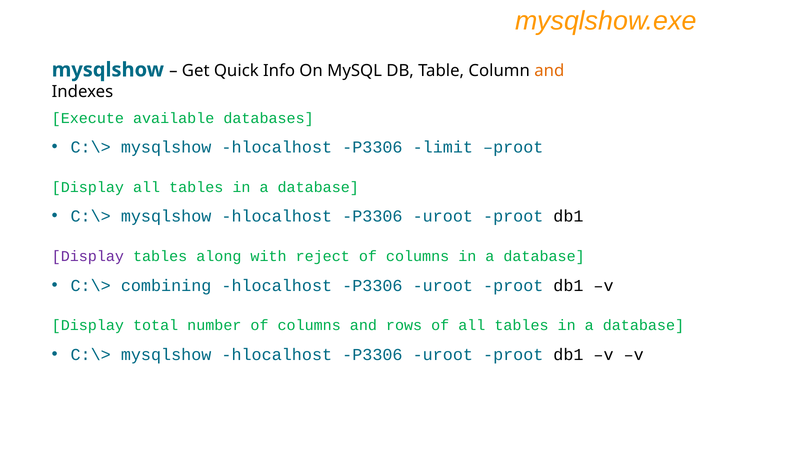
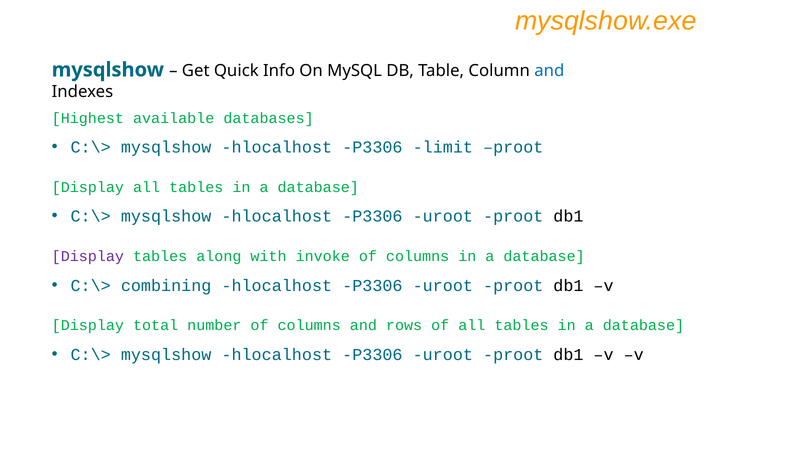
and at (549, 71) colour: orange -> blue
Execute: Execute -> Highest
reject: reject -> invoke
